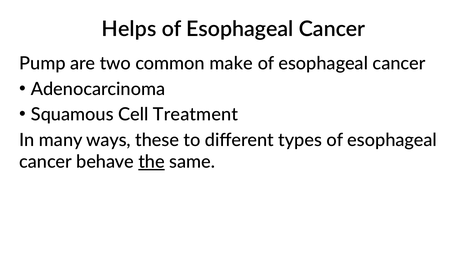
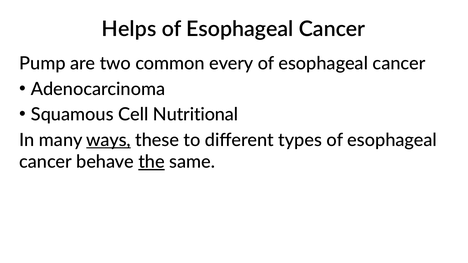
make: make -> every
Treatment: Treatment -> Nutritional
ways underline: none -> present
